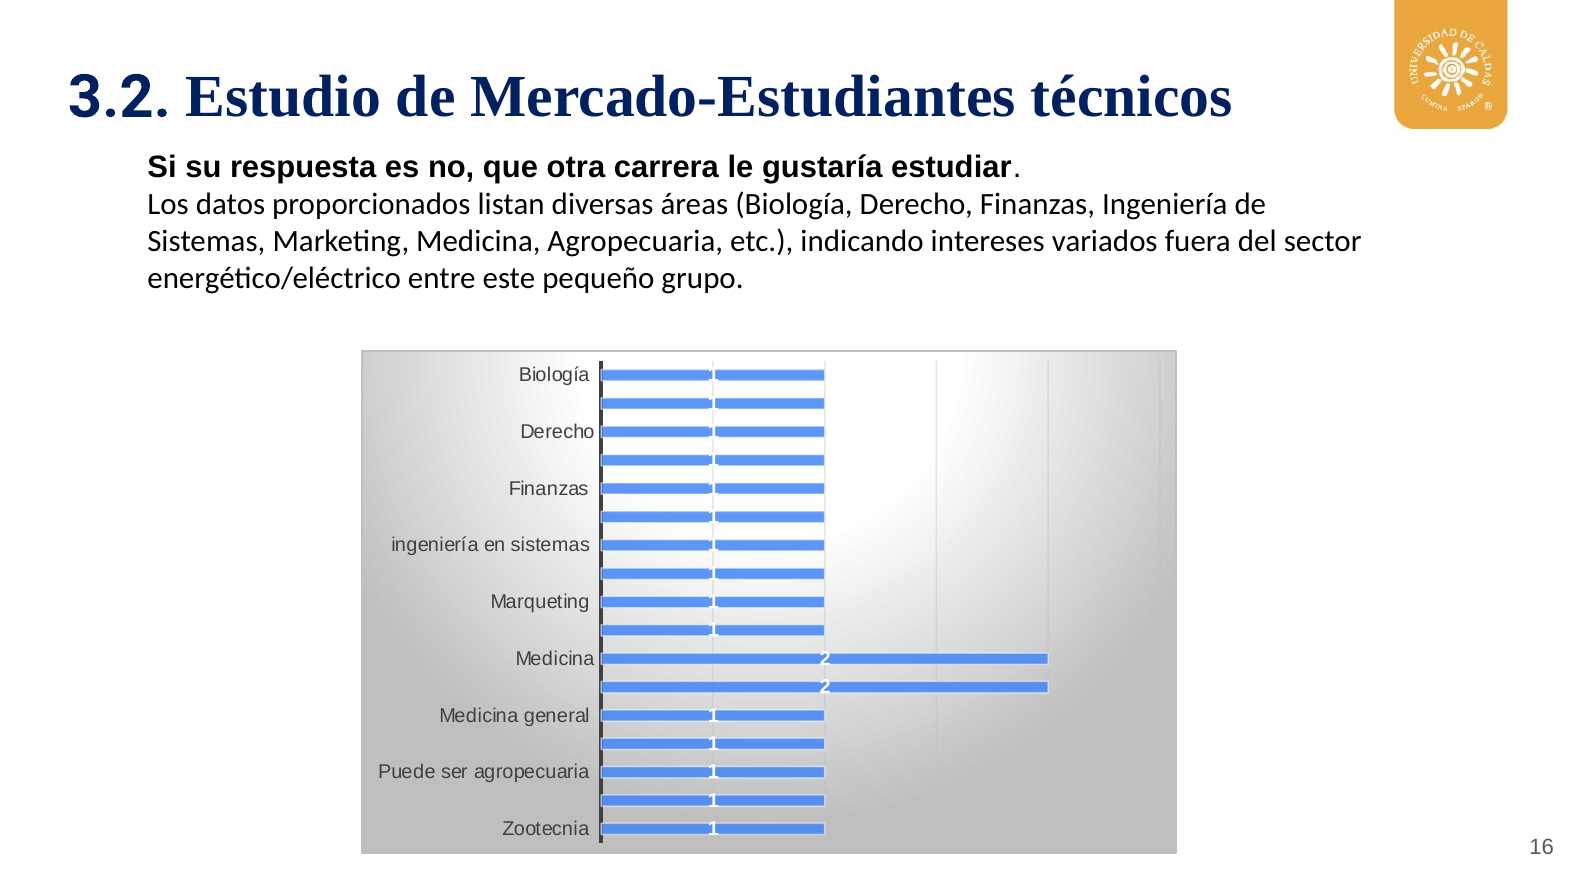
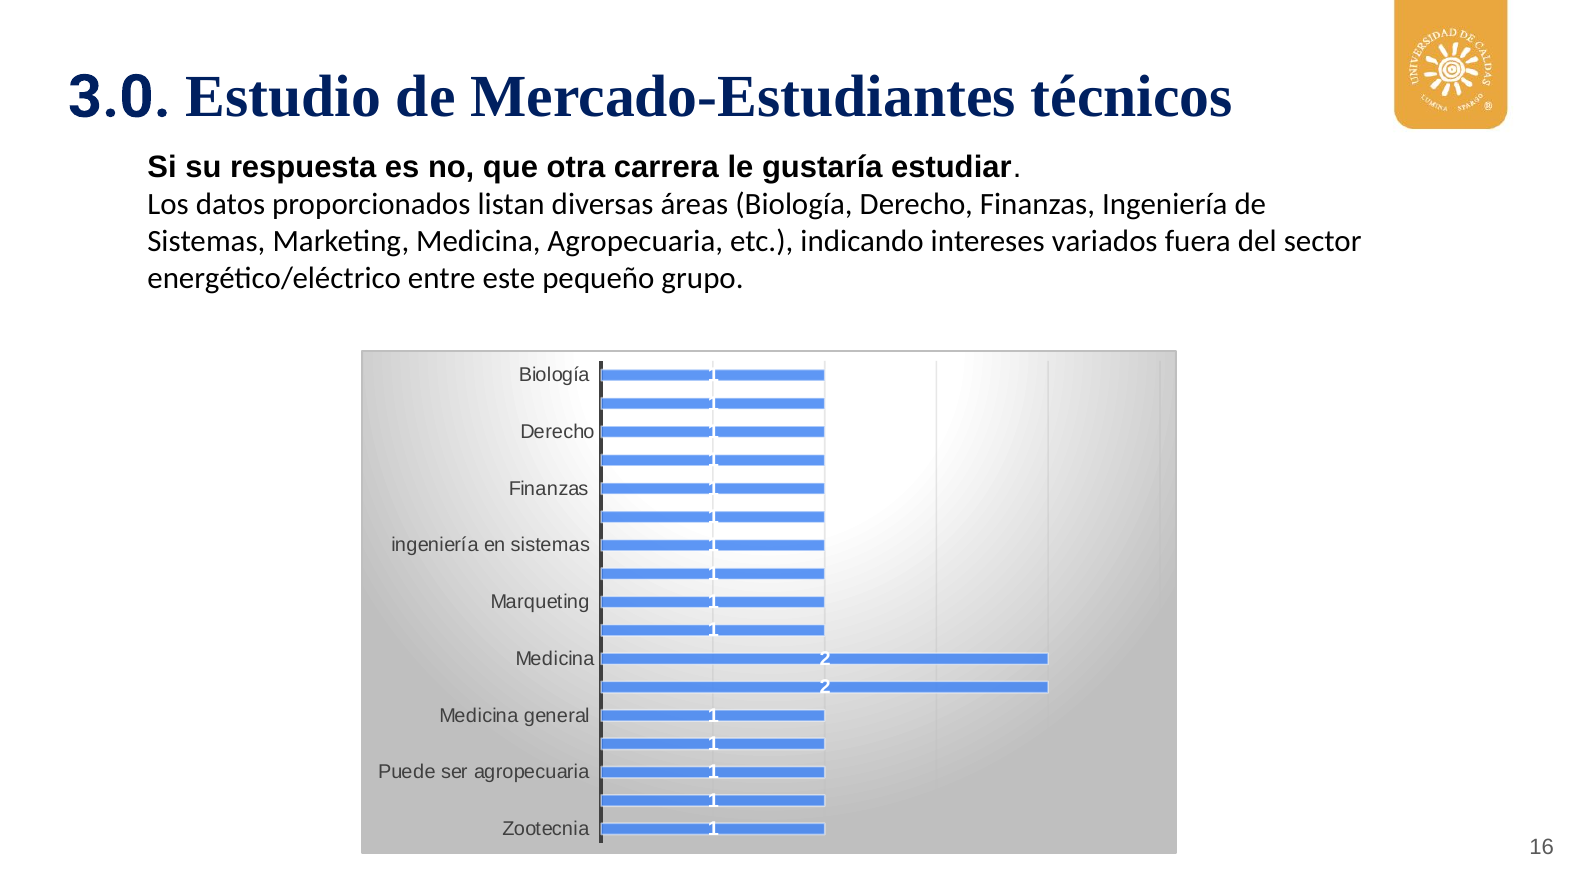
3.2: 3.2 -> 3.0
